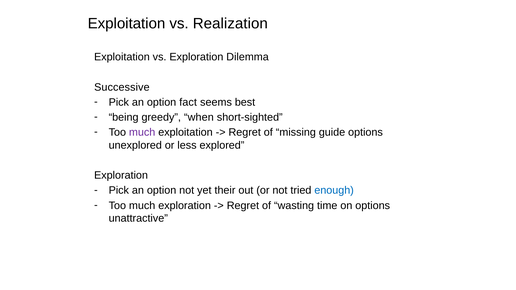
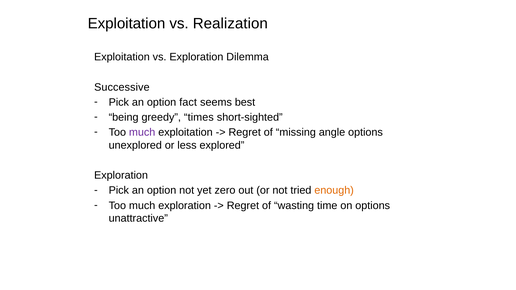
when: when -> times
guide: guide -> angle
their: their -> zero
enough colour: blue -> orange
